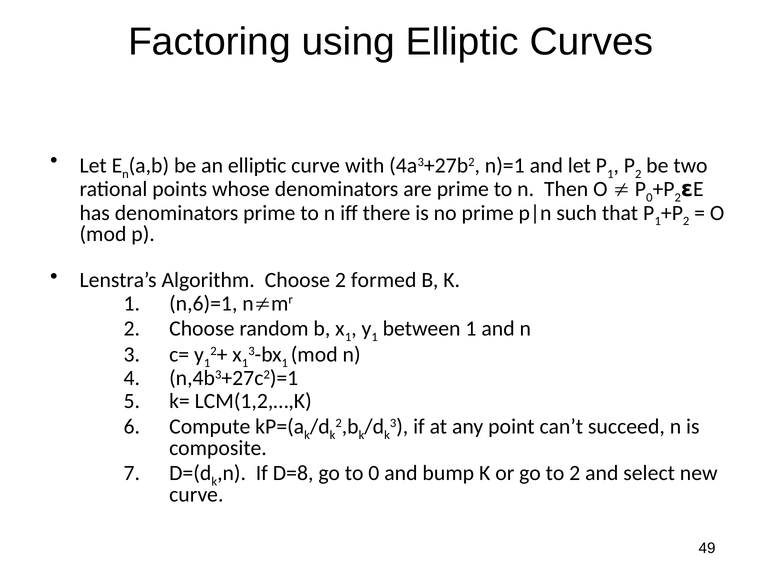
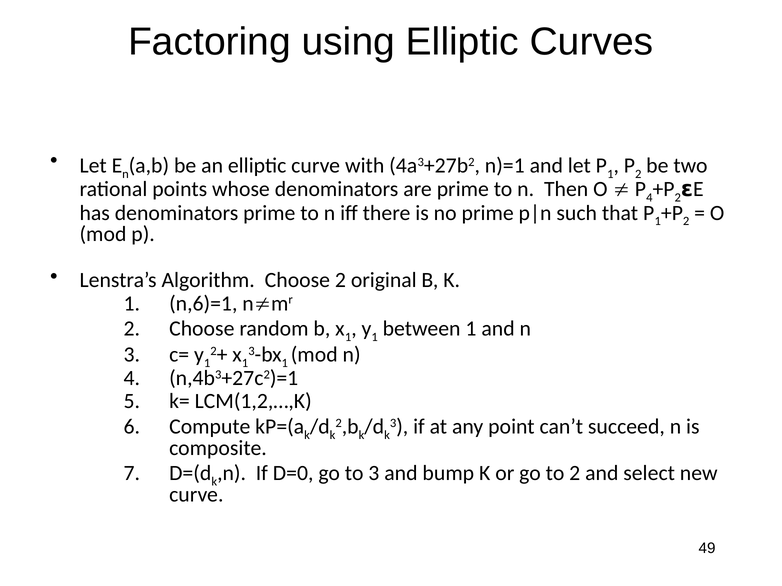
P 0: 0 -> 4
formed: formed -> original
D=8: D=8 -> D=0
to 0: 0 -> 3
